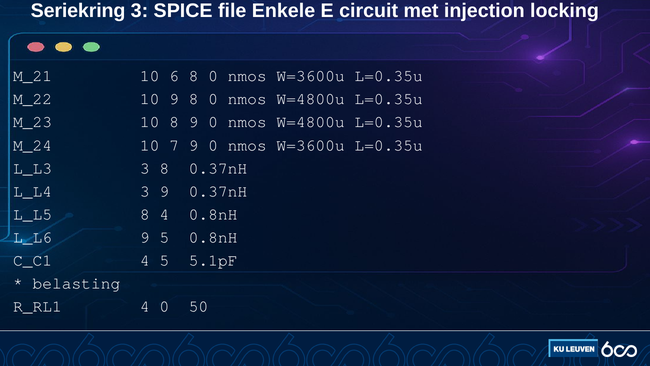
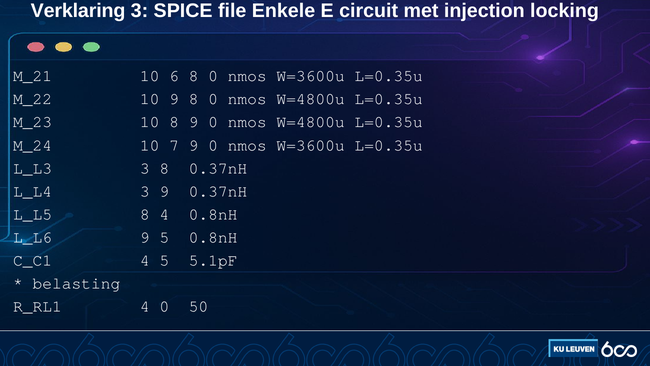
Seriekring: Seriekring -> Verklaring
